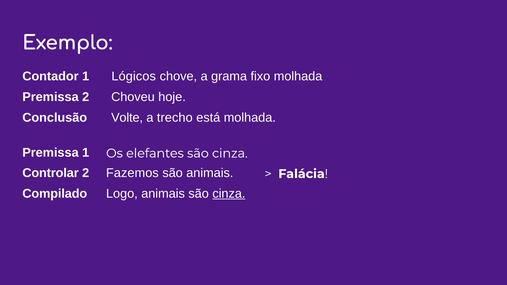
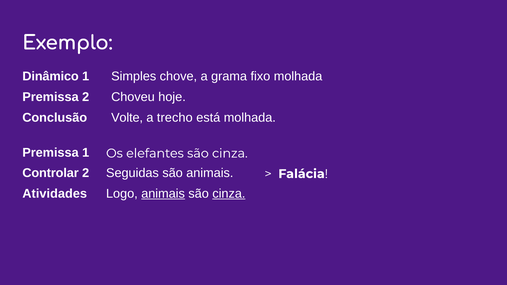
Contador: Contador -> Dinâmico
Lógicos: Lógicos -> Simples
Fazemos: Fazemos -> Seguidas
Compilado: Compilado -> Atividades
animais at (163, 194) underline: none -> present
